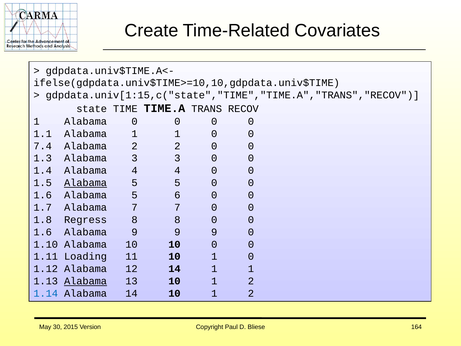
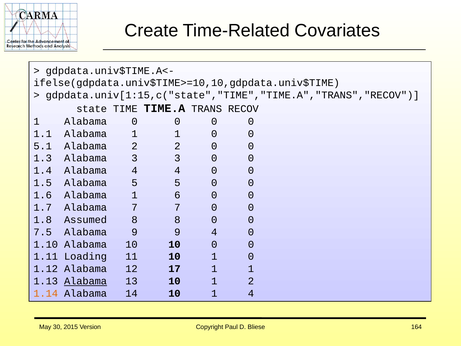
7.4: 7.4 -> 5.1
Alabama at (86, 183) underline: present -> none
1.6 Alabama 5: 5 -> 1
Regress: Regress -> Assumed
1.6 at (43, 232): 1.6 -> 7.5
9 9 9: 9 -> 4
12 14: 14 -> 17
1.14 colour: blue -> orange
14 10 1 2: 2 -> 4
